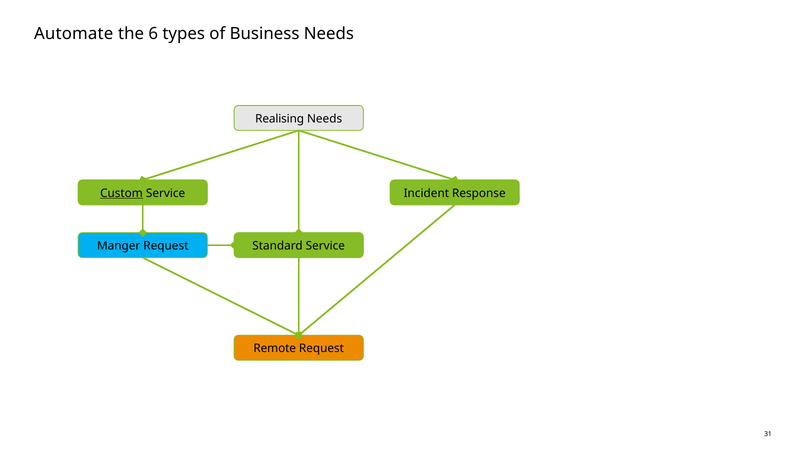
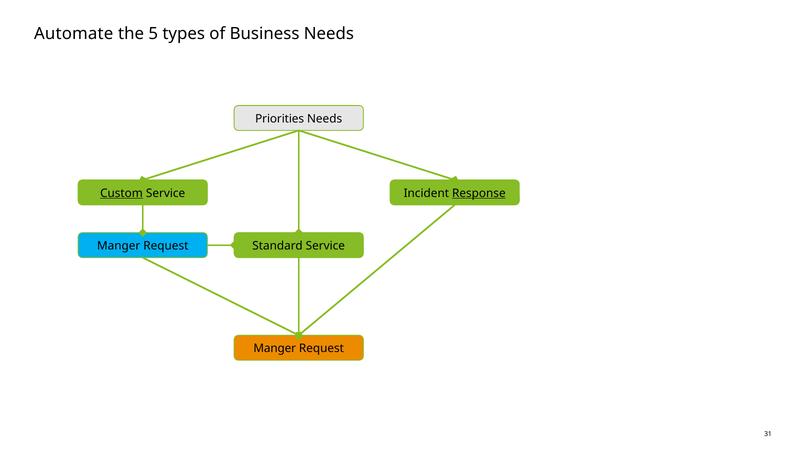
6: 6 -> 5
Realising: Realising -> Priorities
Response underline: none -> present
Remote at (275, 349): Remote -> Manger
